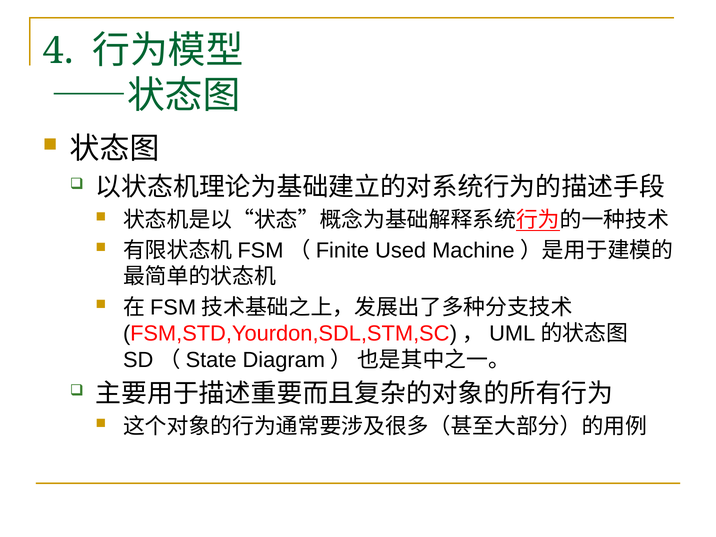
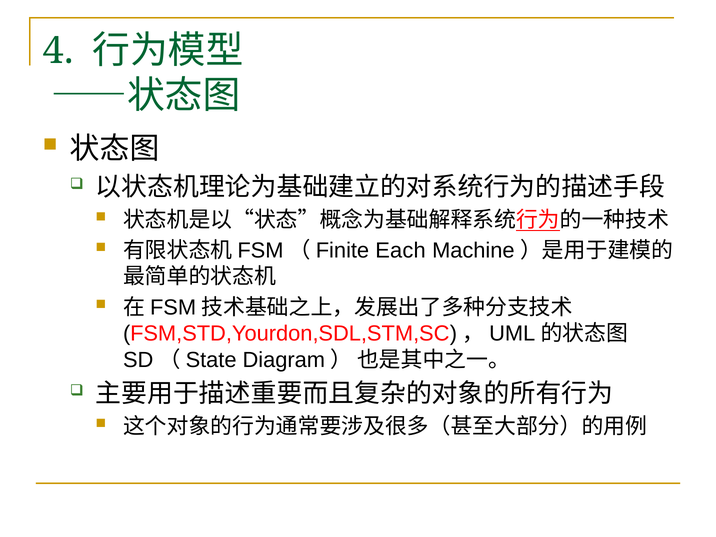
Used: Used -> Each
